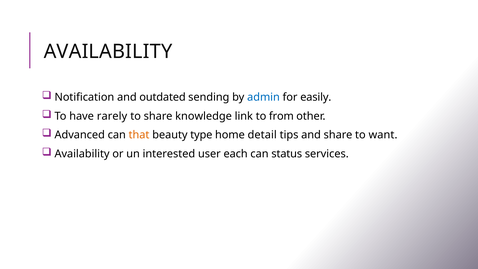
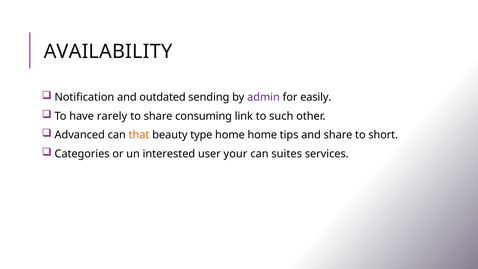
admin colour: blue -> purple
knowledge: knowledge -> consuming
from: from -> such
home detail: detail -> home
want: want -> short
Availability at (82, 154): Availability -> Categories
each: each -> your
status: status -> suites
